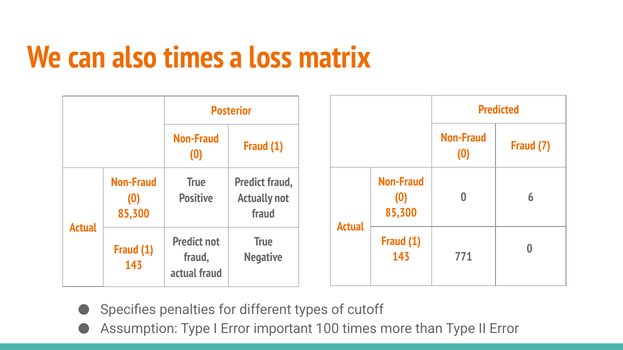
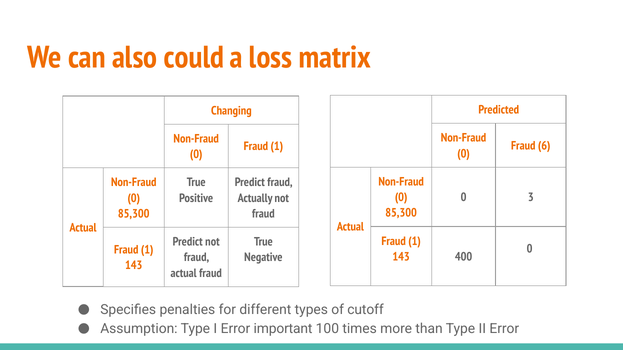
also times: times -> could
Posterior: Posterior -> Changing
7: 7 -> 6
6: 6 -> 3
771: 771 -> 400
